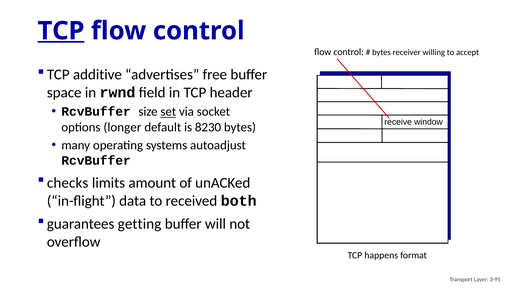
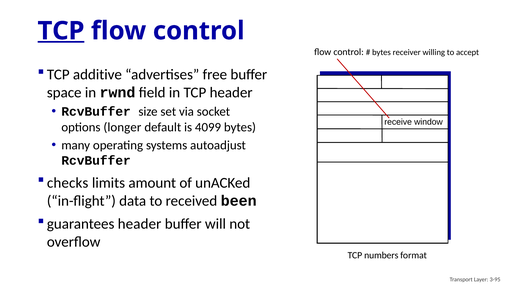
set underline: present -> none
8230: 8230 -> 4099
both: both -> been
guarantees getting: getting -> header
happens: happens -> numbers
